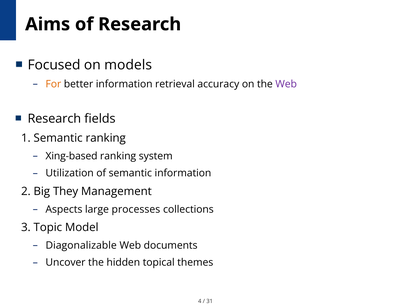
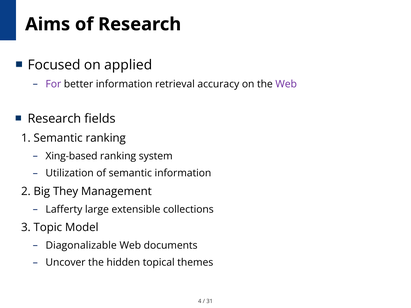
models: models -> applied
For colour: orange -> purple
Aspects: Aspects -> Lafferty
processes: processes -> extensible
